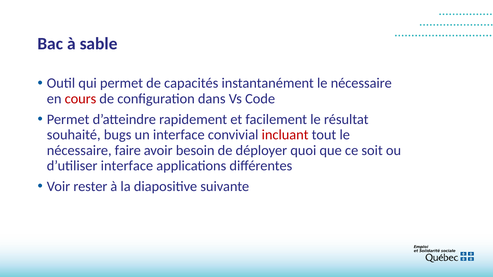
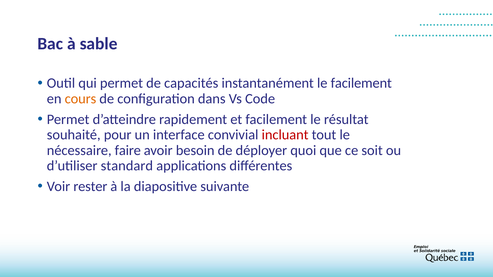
instantanément le nécessaire: nécessaire -> facilement
cours colour: red -> orange
bugs: bugs -> pour
d’utiliser interface: interface -> standard
